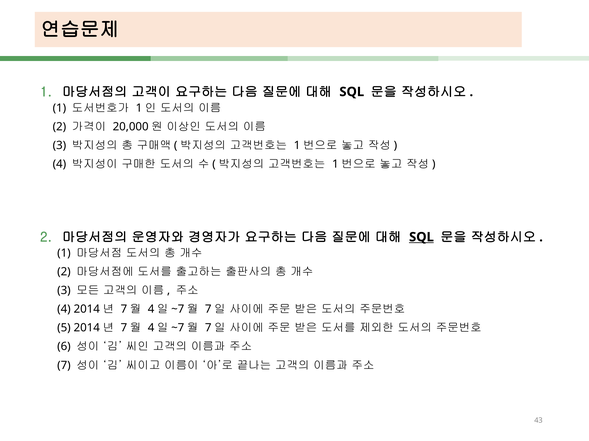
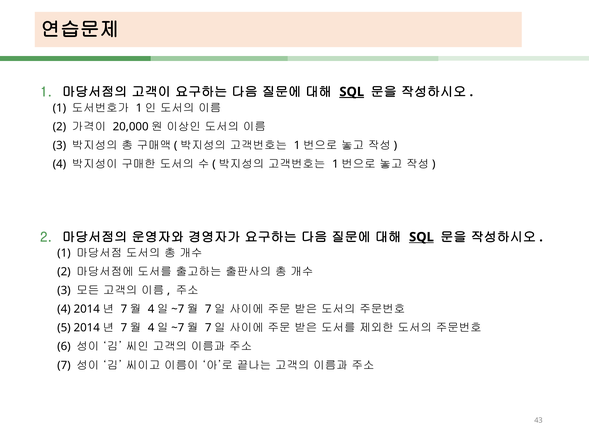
SQL at (352, 92) underline: none -> present
